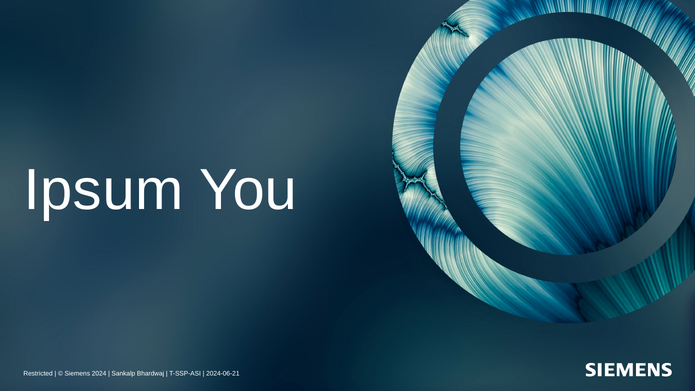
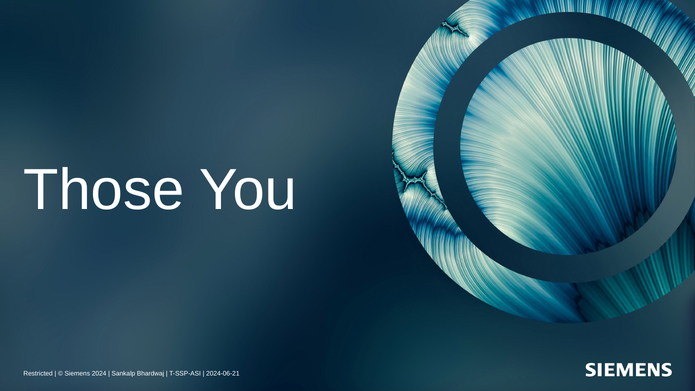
Ipsum: Ipsum -> Those
